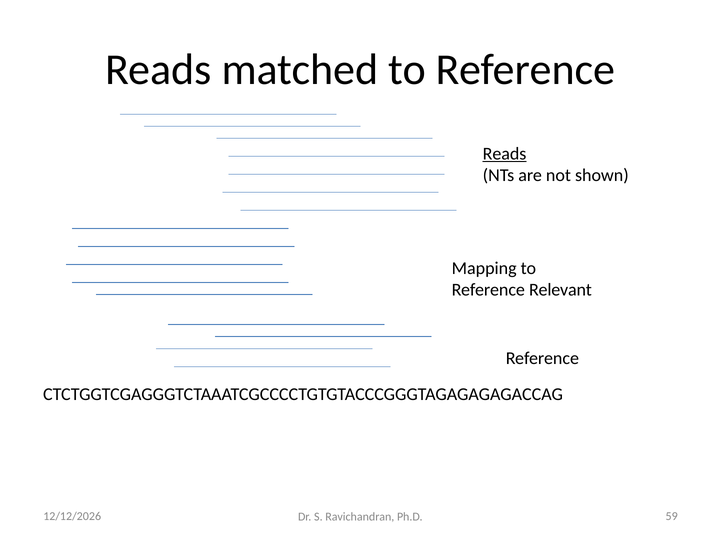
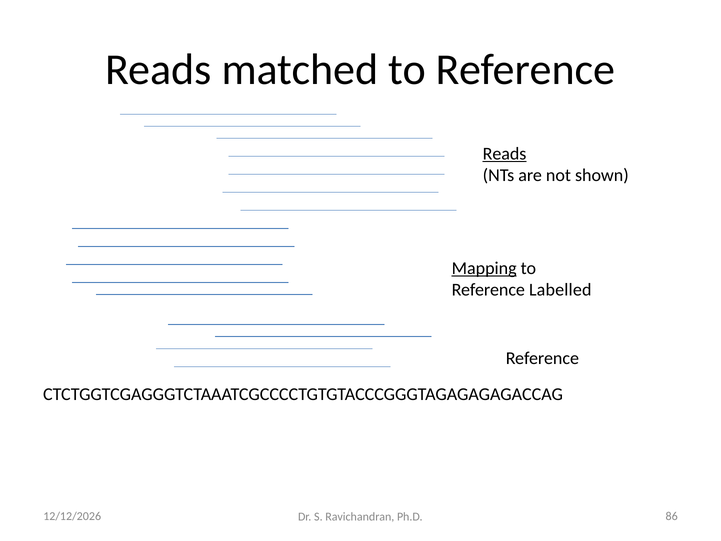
Mapping underline: none -> present
Relevant: Relevant -> Labelled
59: 59 -> 86
